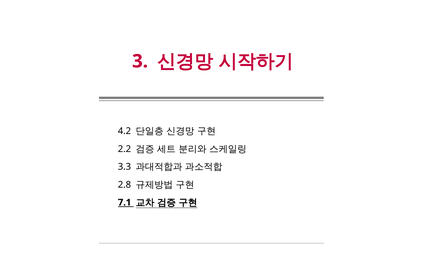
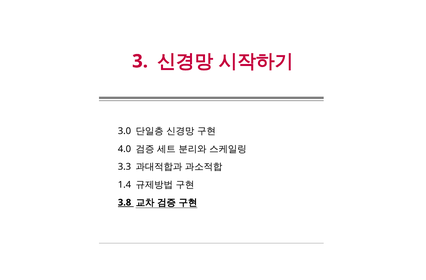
4.2: 4.2 -> 3.0
2.2: 2.2 -> 4.0
2.8: 2.8 -> 1.4
7.1: 7.1 -> 3.8
